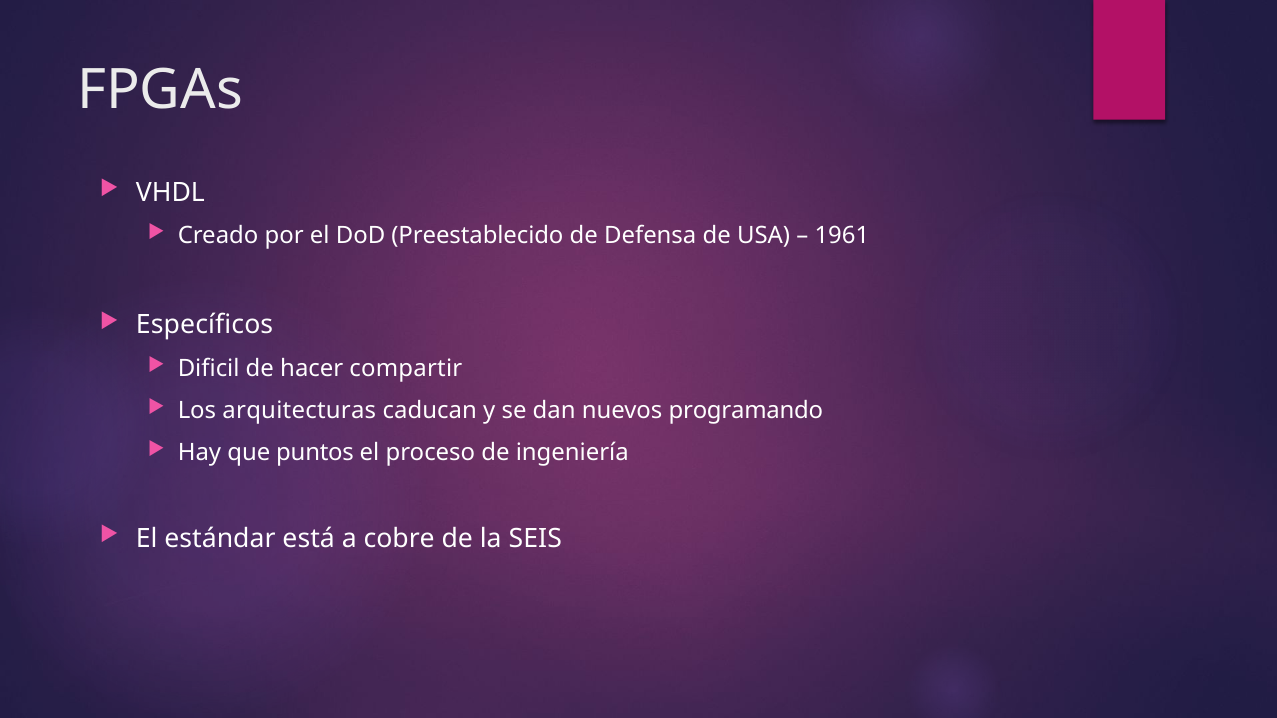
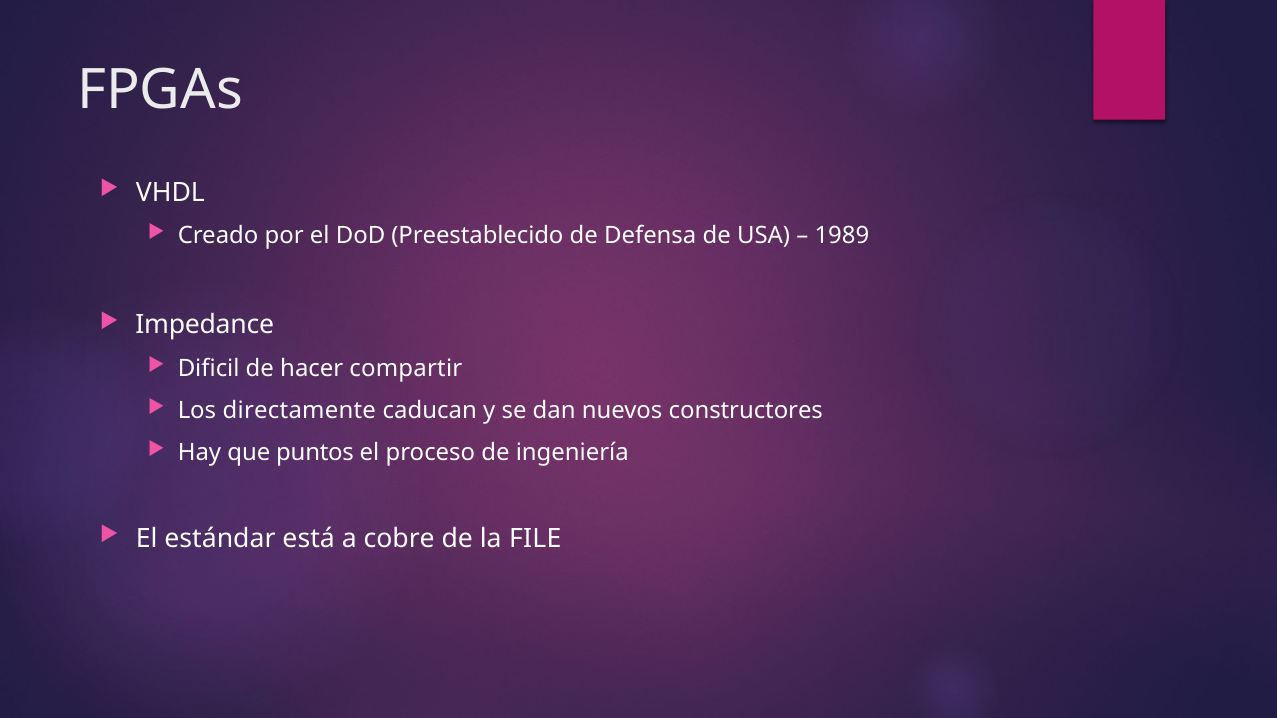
1961: 1961 -> 1989
Específicos: Específicos -> Impedance
arquitecturas: arquitecturas -> directamente
programando: programando -> constructores
SEIS: SEIS -> FILE
